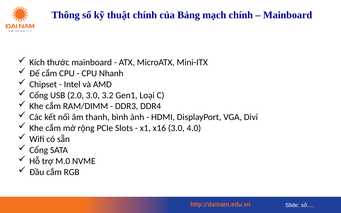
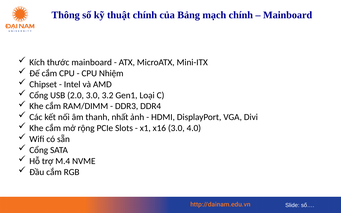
Nhanh: Nhanh -> Nhiệm
bình: bình -> nhất
M.0: M.0 -> M.4
